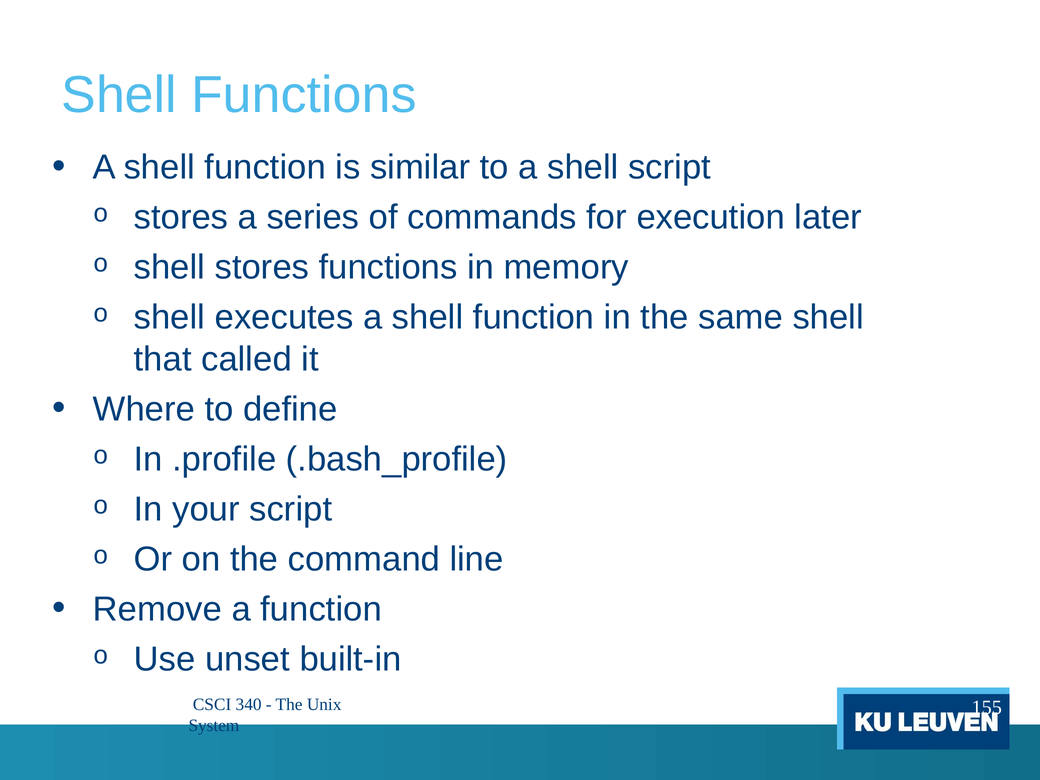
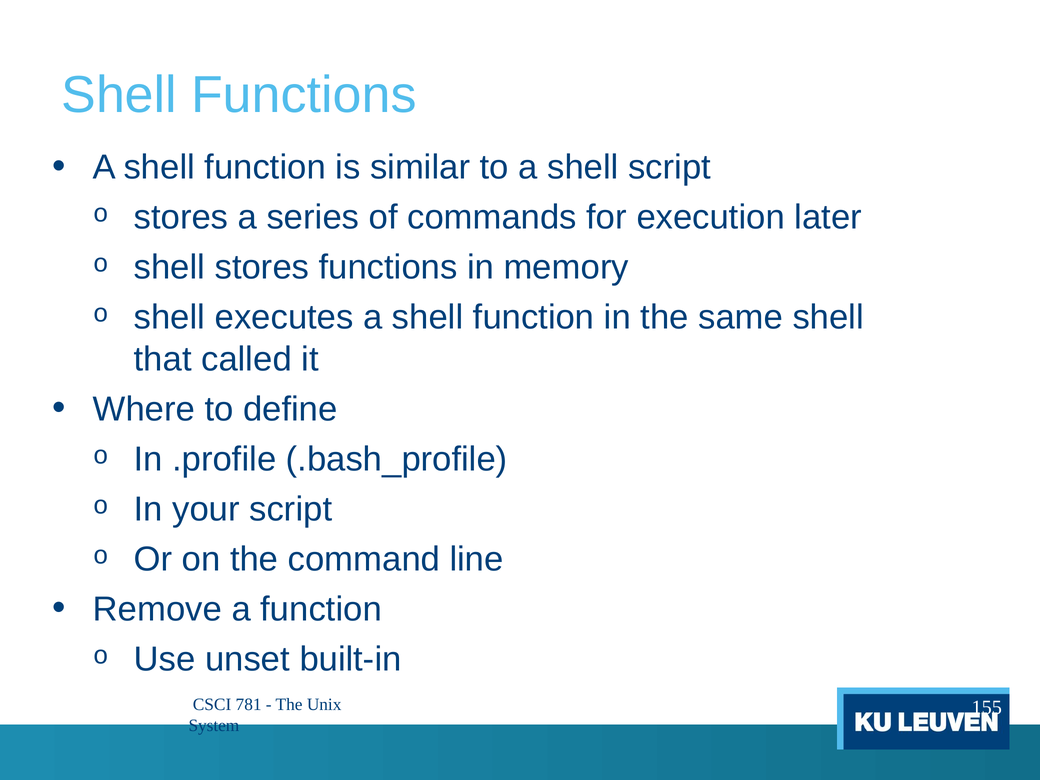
340: 340 -> 781
